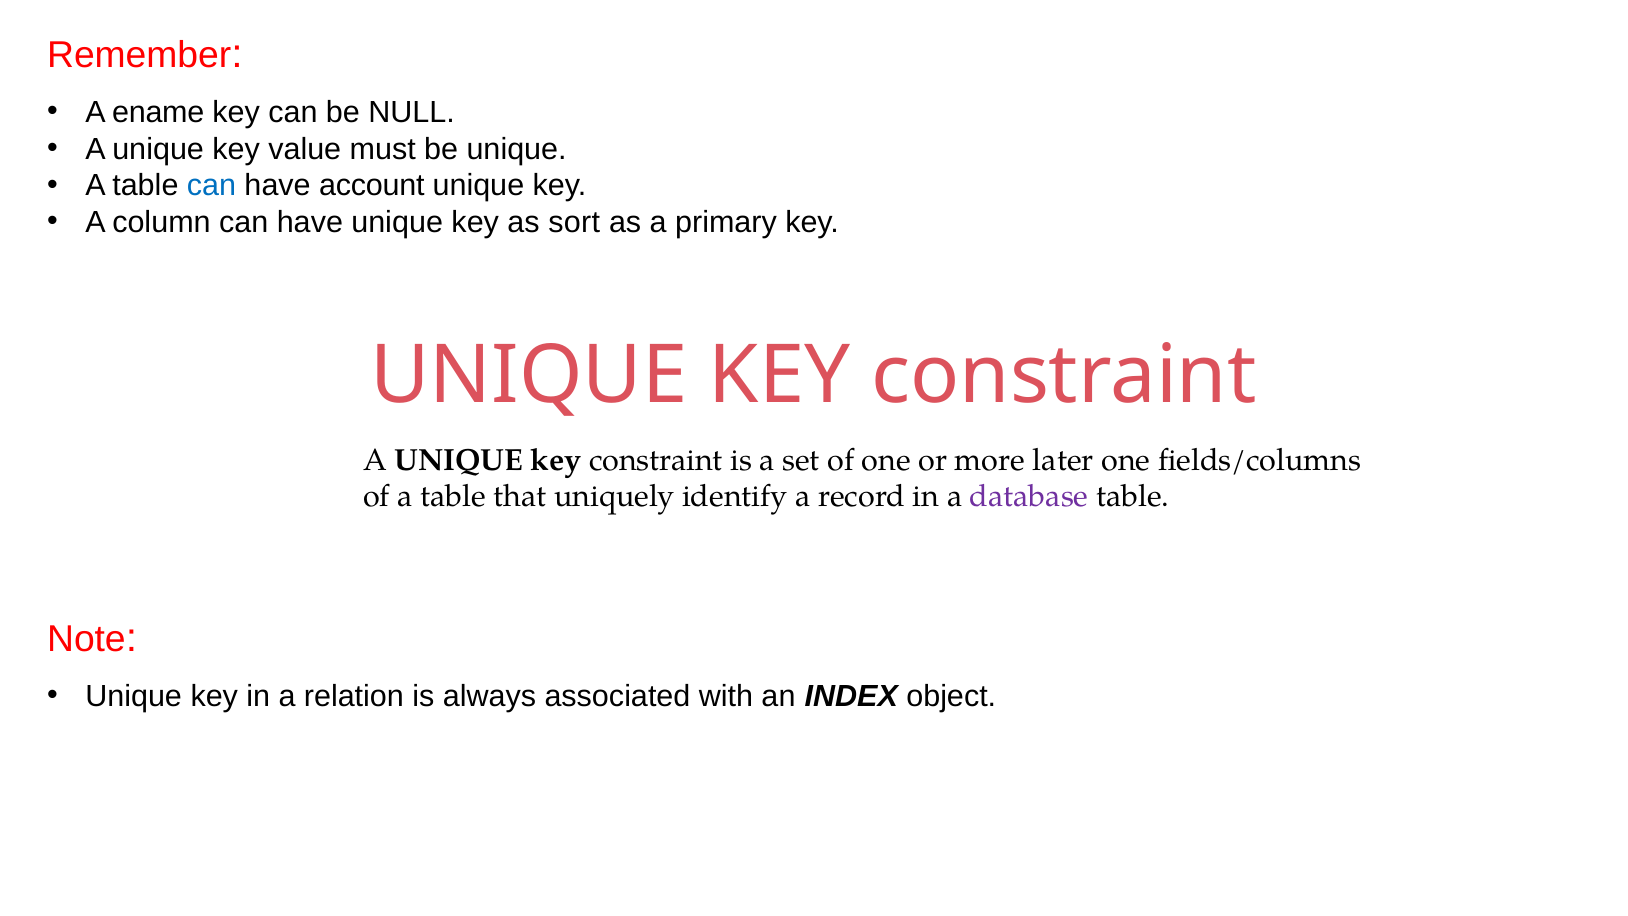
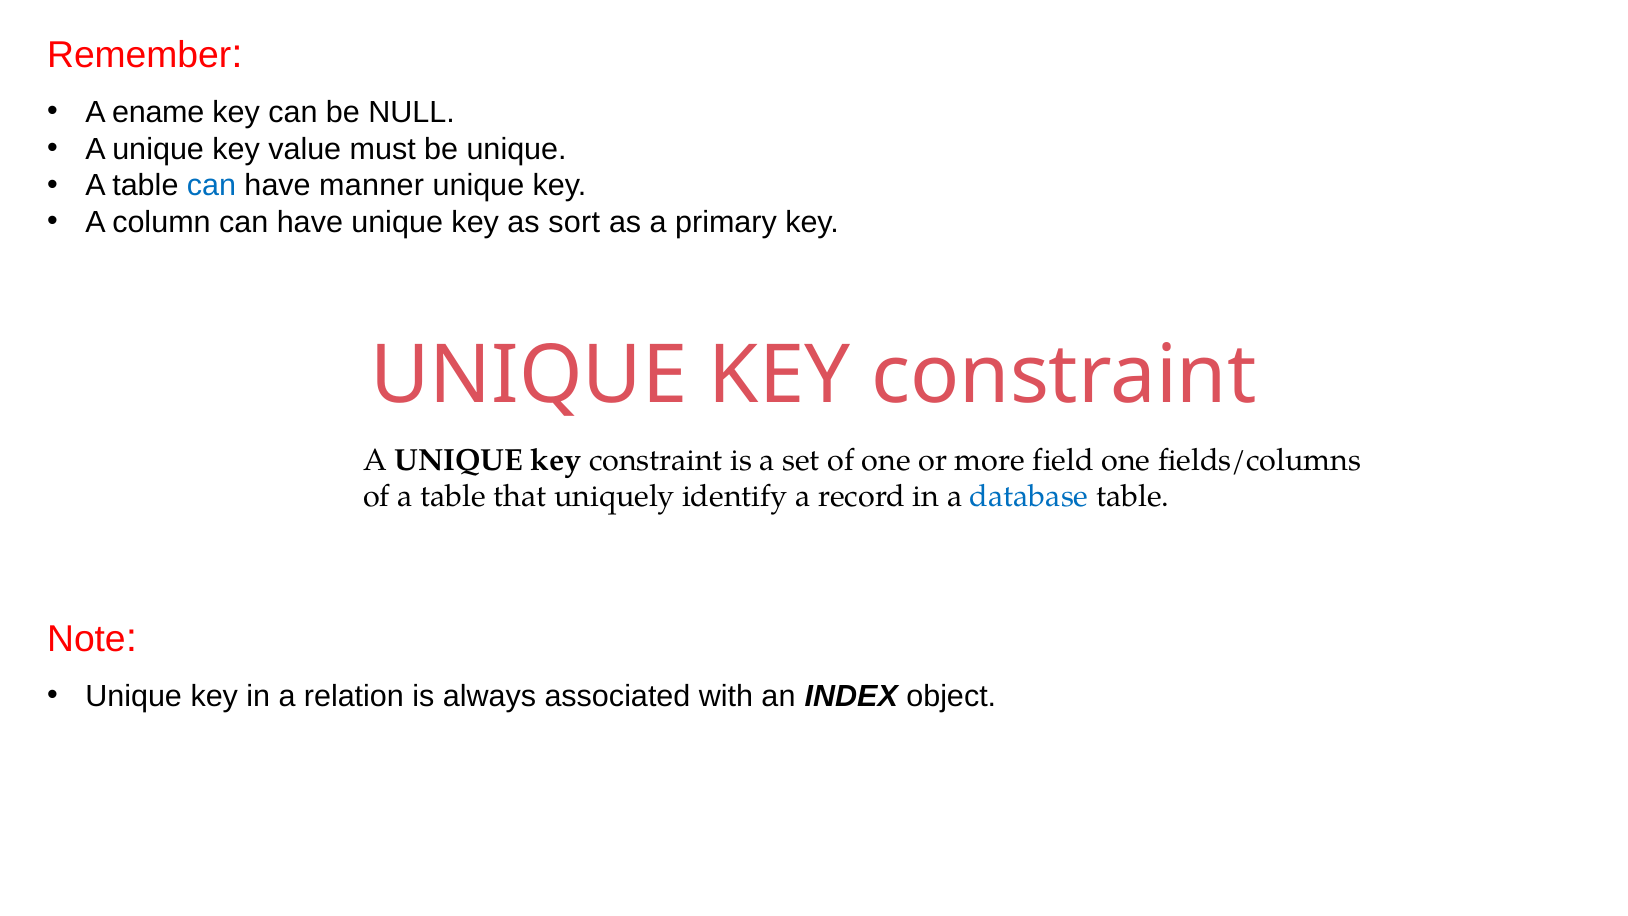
account: account -> manner
later: later -> field
database colour: purple -> blue
